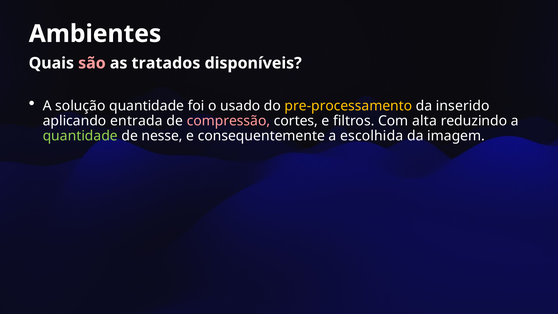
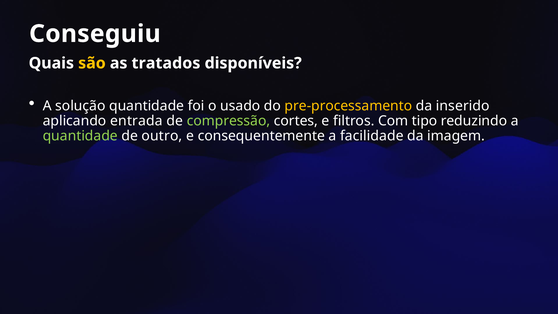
Ambientes: Ambientes -> Conseguiu
são colour: pink -> yellow
compressão colour: pink -> light green
alta: alta -> tipo
nesse: nesse -> outro
escolhida: escolhida -> facilidade
